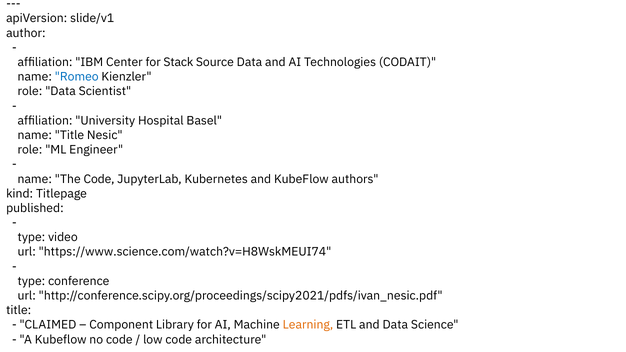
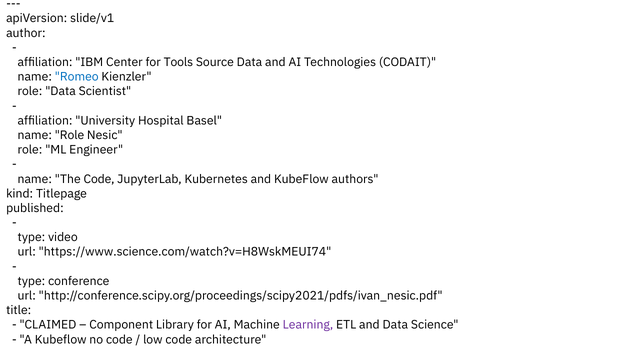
Stack: Stack -> Tools
name Title: Title -> Role
Learning colour: orange -> purple
